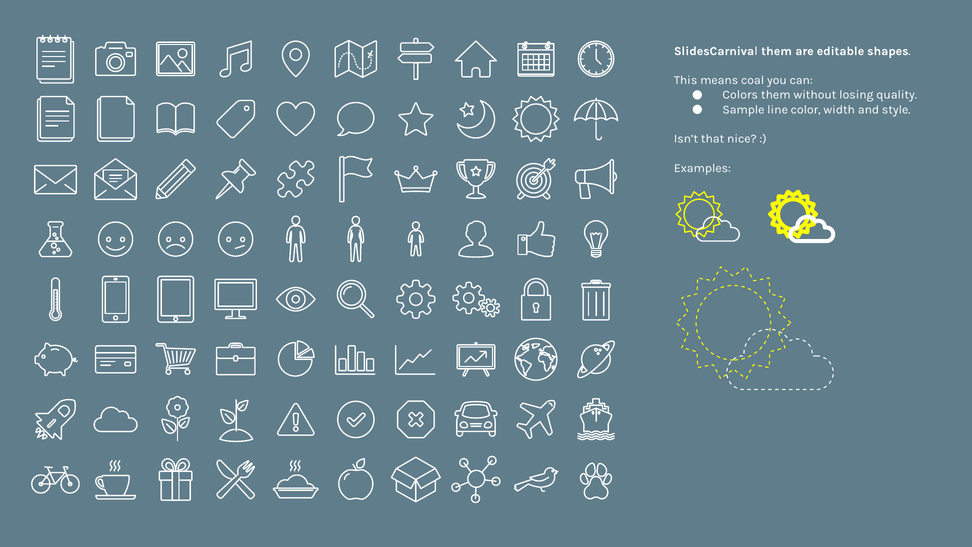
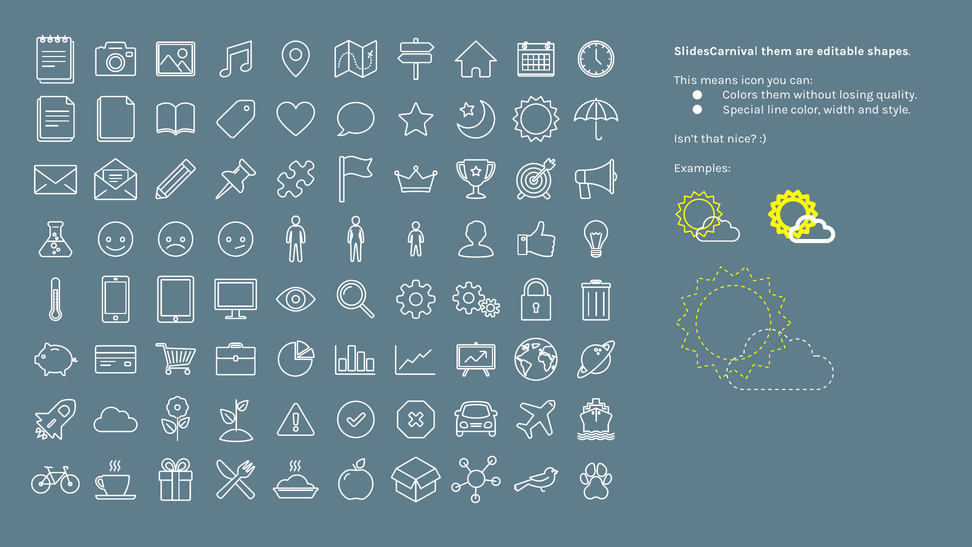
coal: coal -> icon
Sample: Sample -> Special
